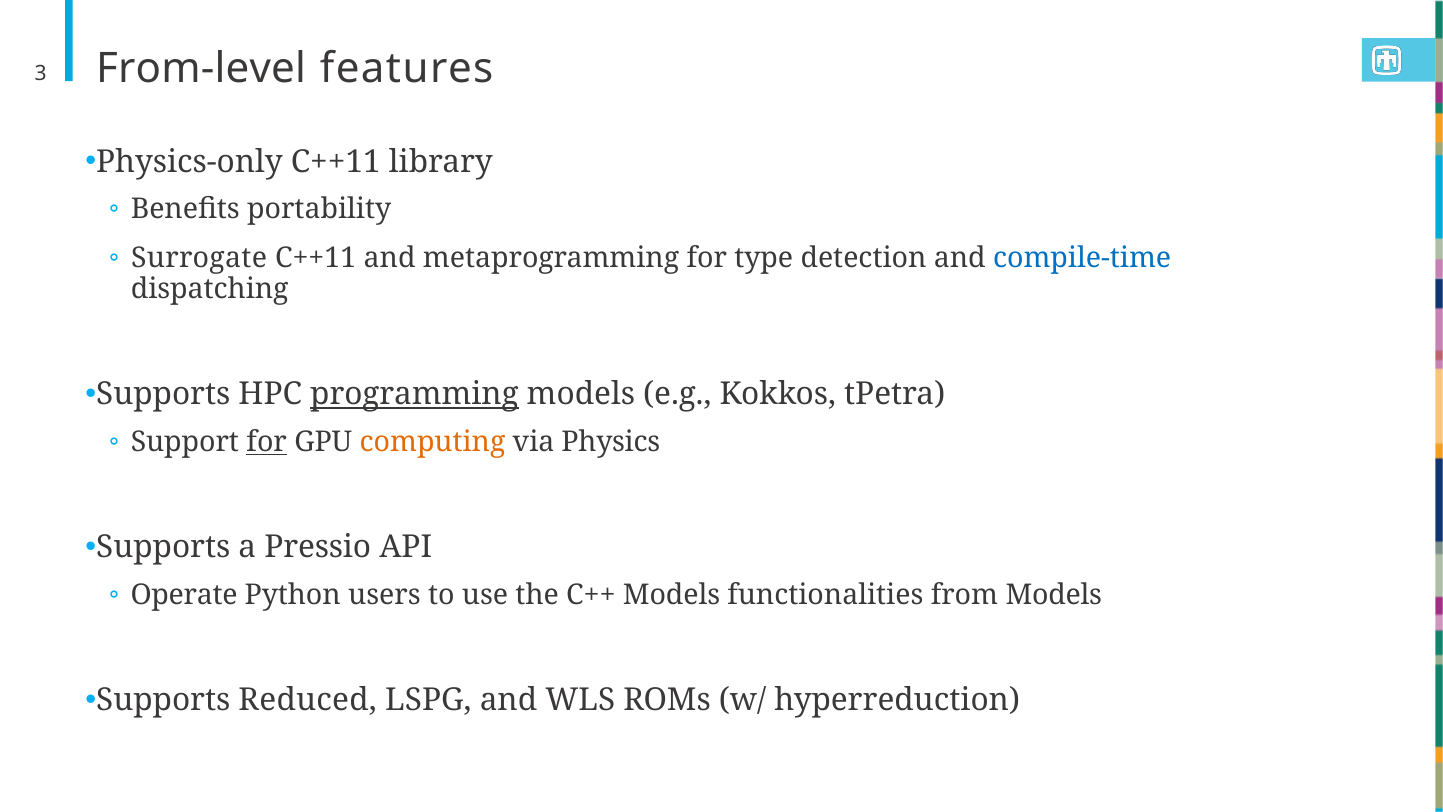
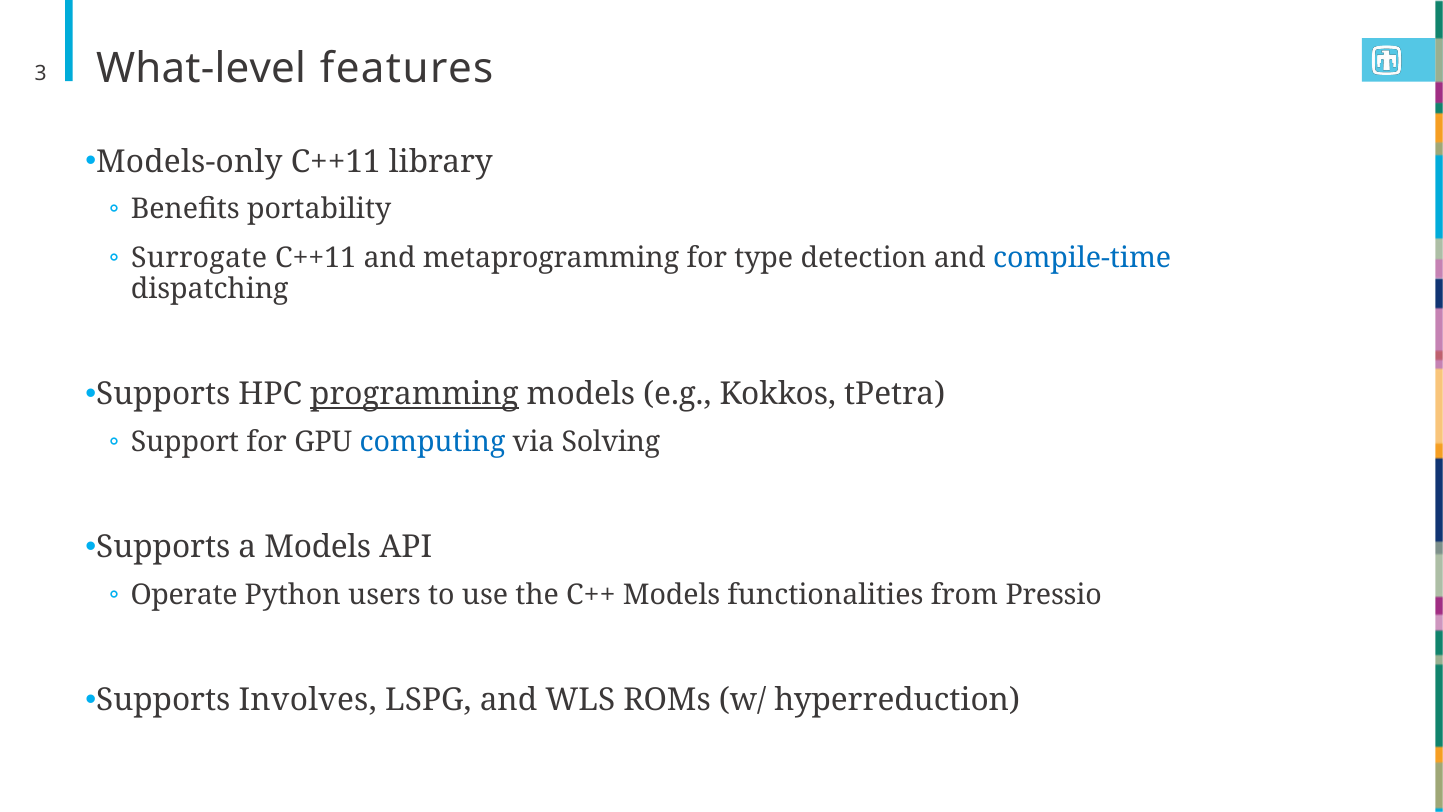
From-level: From-level -> What-level
Physics-only: Physics-only -> Models-only
for at (267, 442) underline: present -> none
computing colour: orange -> blue
Physics: Physics -> Solving
a Pressio: Pressio -> Models
from Models: Models -> Pressio
Reduced: Reduced -> Involves
